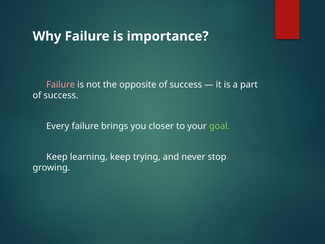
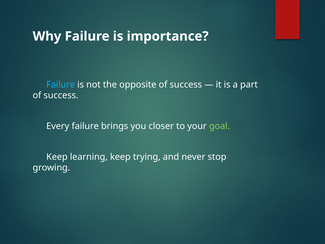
Failure at (61, 84) colour: pink -> light blue
